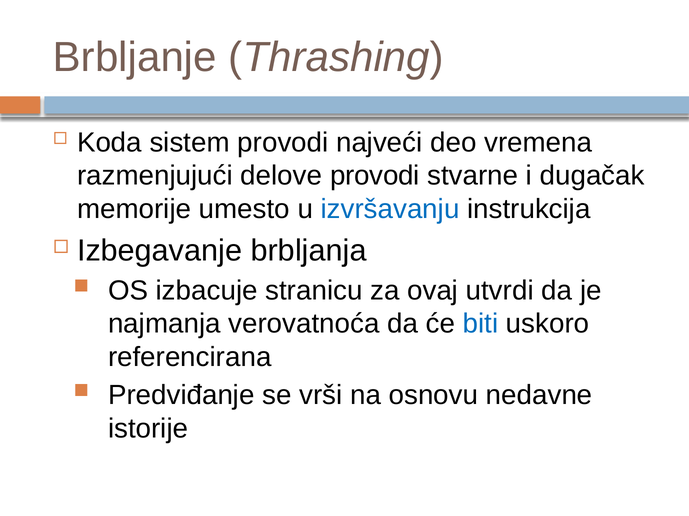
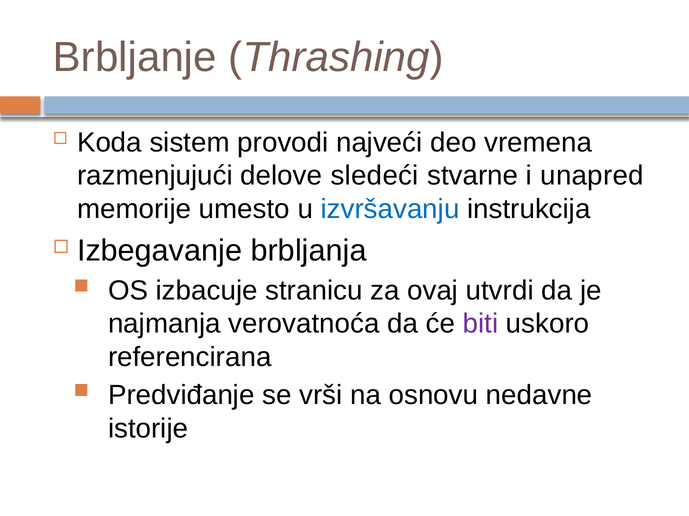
delove provodi: provodi -> sledeći
dugačak: dugačak -> unapred
biti colour: blue -> purple
